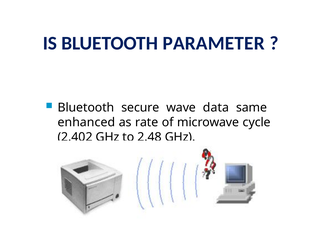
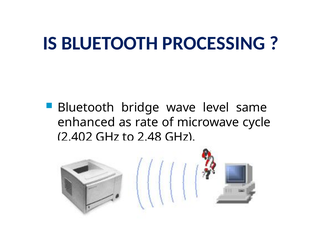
PARAMETER: PARAMETER -> PROCESSING
secure: secure -> bridge
data: data -> level
